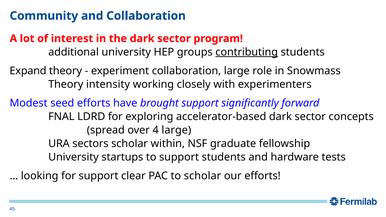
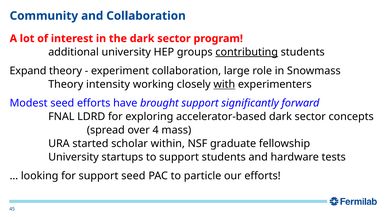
with underline: none -> present
4 large: large -> mass
sectors: sectors -> started
support clear: clear -> seed
to scholar: scholar -> particle
